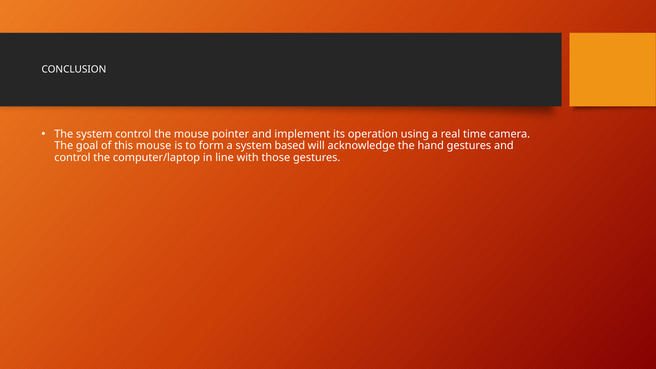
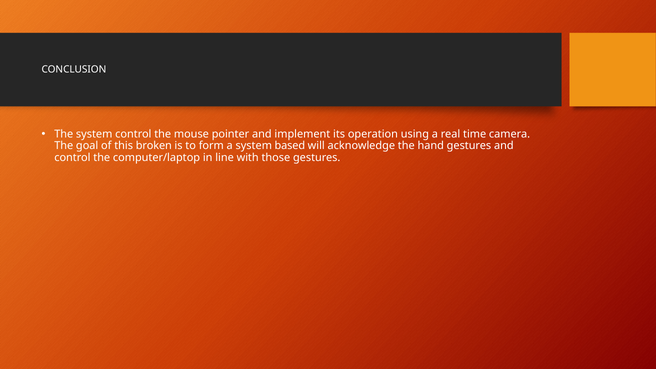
this mouse: mouse -> broken
